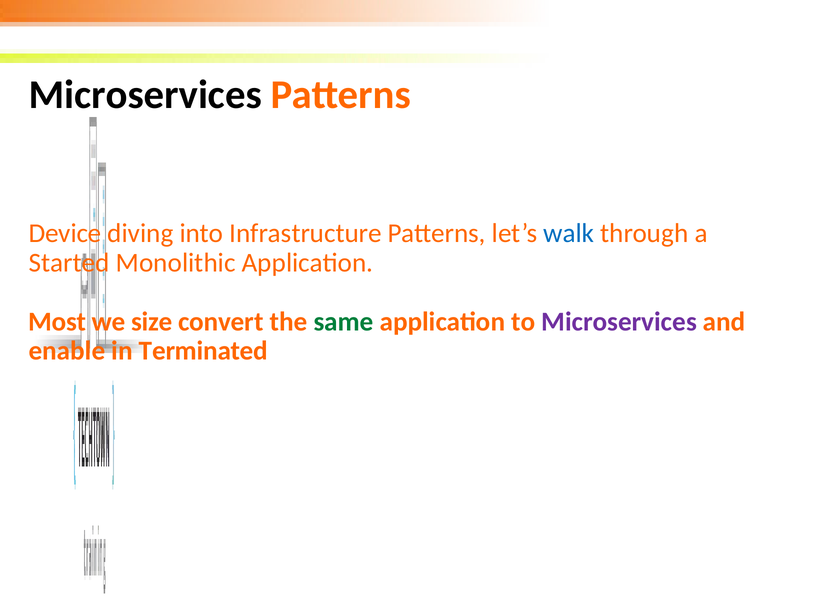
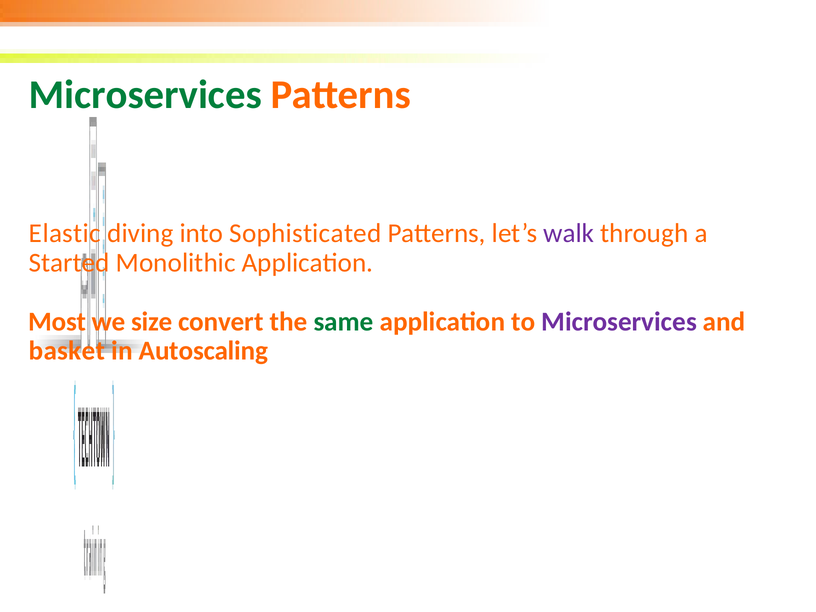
Microservices at (145, 95) colour: black -> green
Device: Device -> Elastic
Infrastructure: Infrastructure -> Sophisticated
walk colour: blue -> purple
enable: enable -> basket
Terminated: Terminated -> Autoscaling
